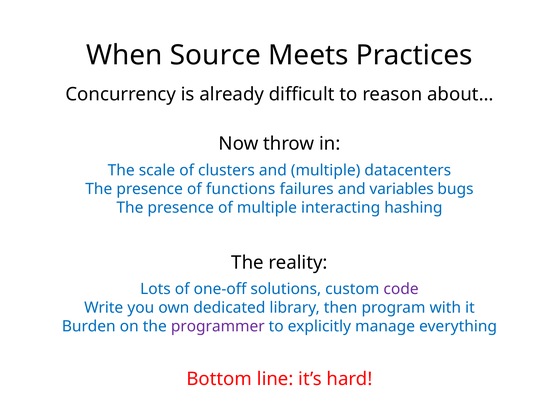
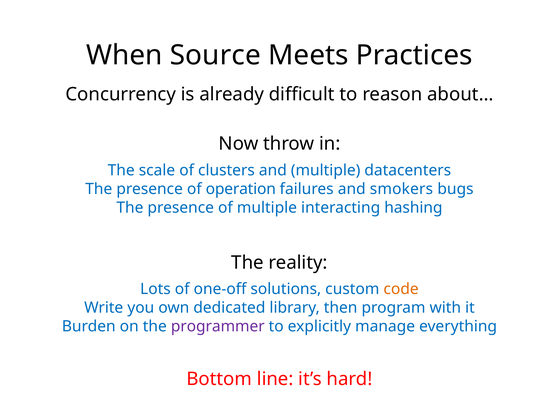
functions: functions -> operation
variables: variables -> smokers
code colour: purple -> orange
